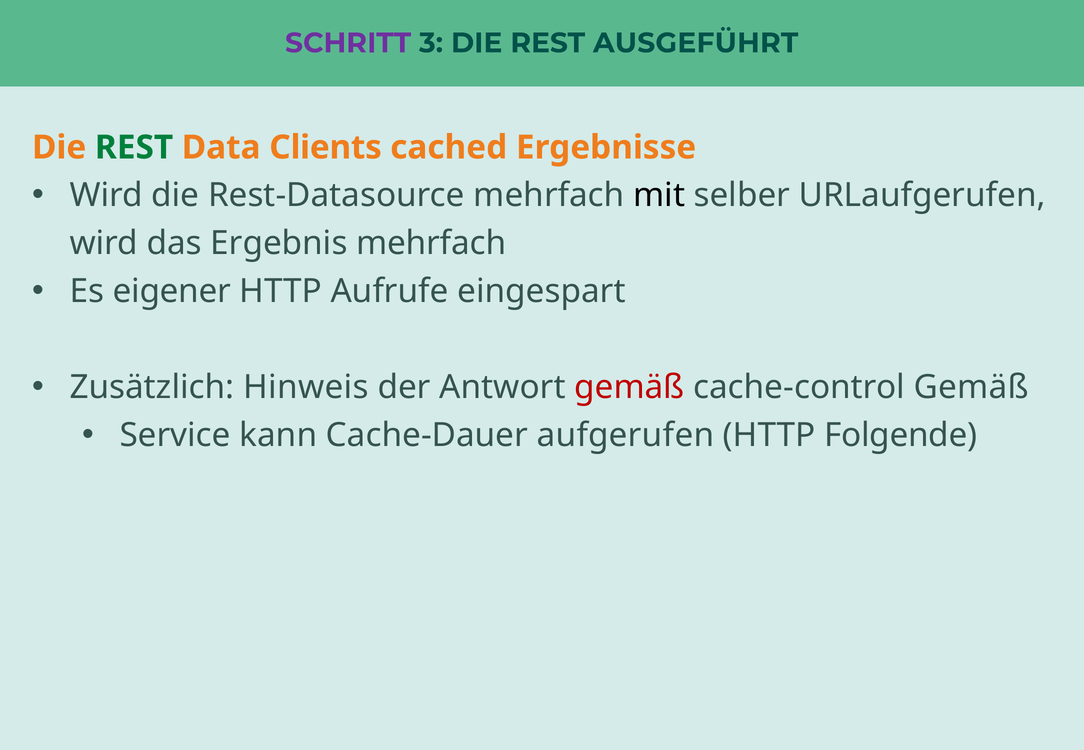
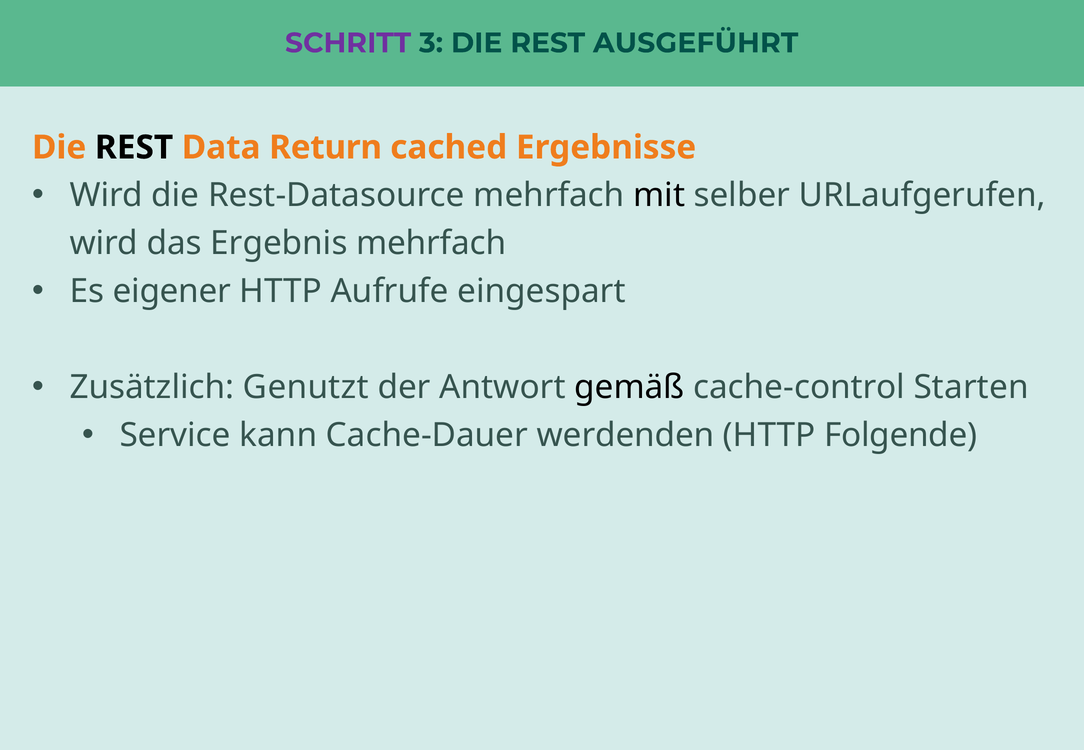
REST at (134, 148) colour: green -> black
Clients: Clients -> Return
Hinweis: Hinweis -> Genutzt
gemäß at (629, 388) colour: red -> black
cache-control Gemäß: Gemäß -> Starten
aufgerufen: aufgerufen -> werdenden
